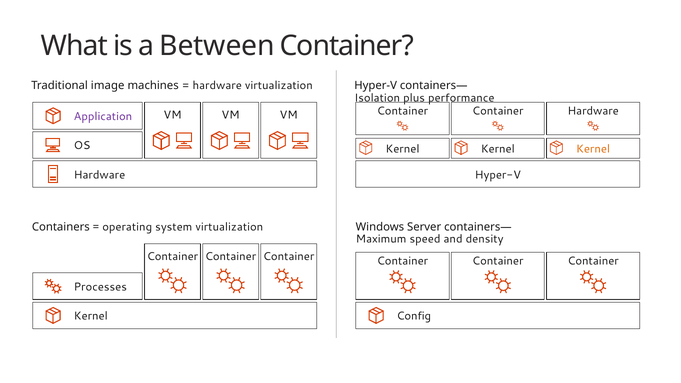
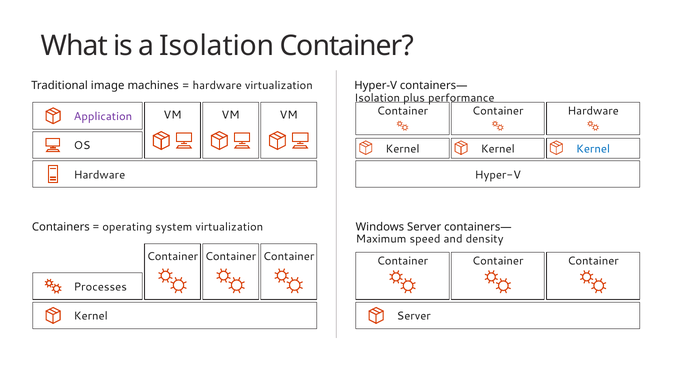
a Between: Between -> Isolation
Kernel at (593, 149) colour: orange -> blue
Config at (414, 316): Config -> Server
